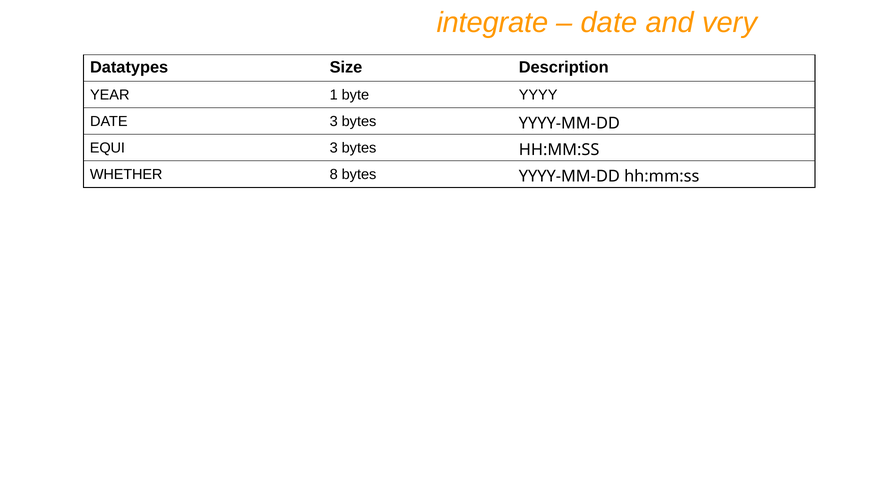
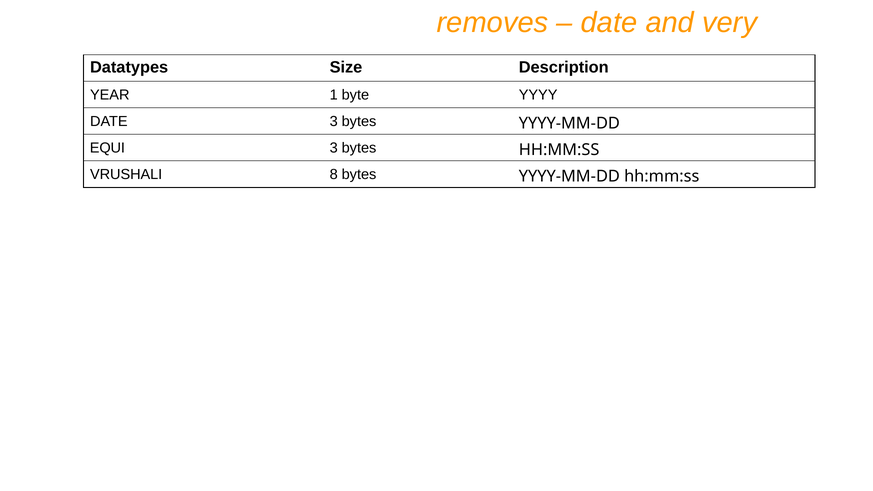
integrate: integrate -> removes
WHETHER: WHETHER -> VRUSHALI
